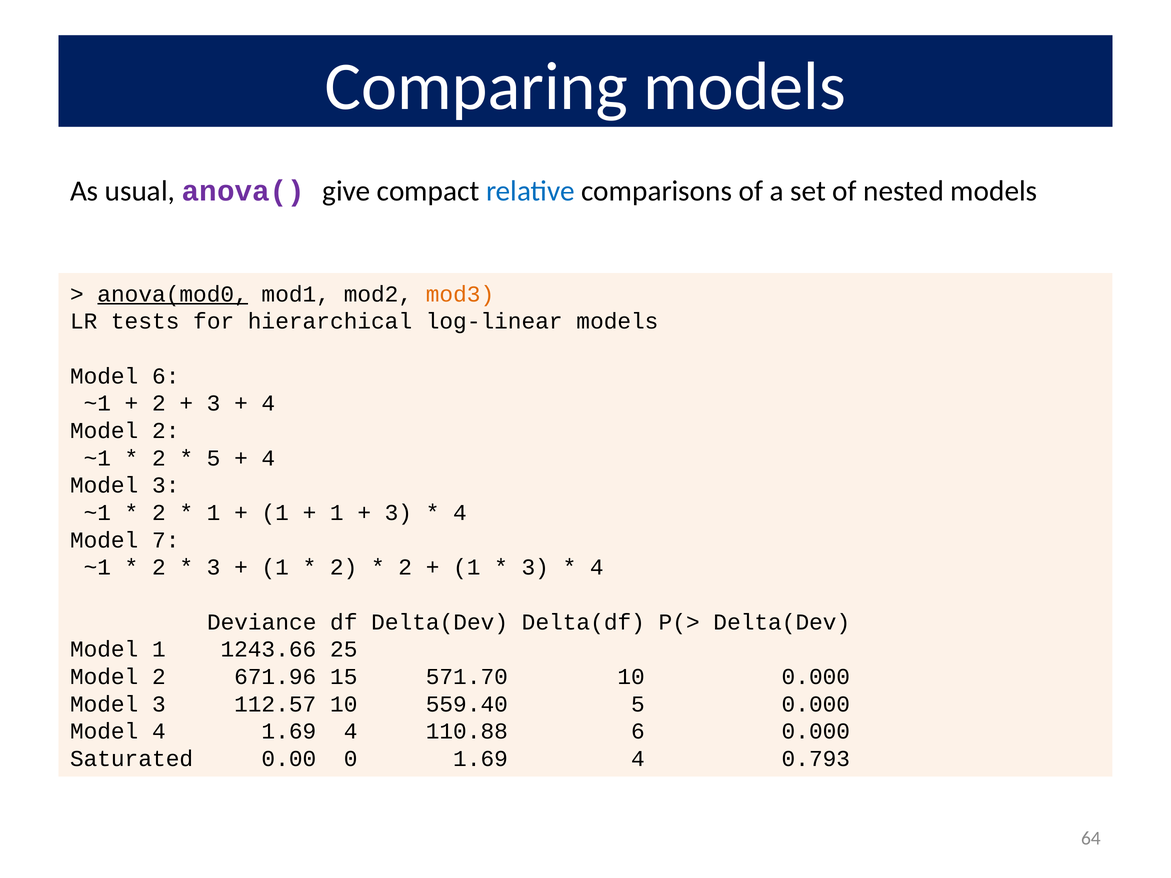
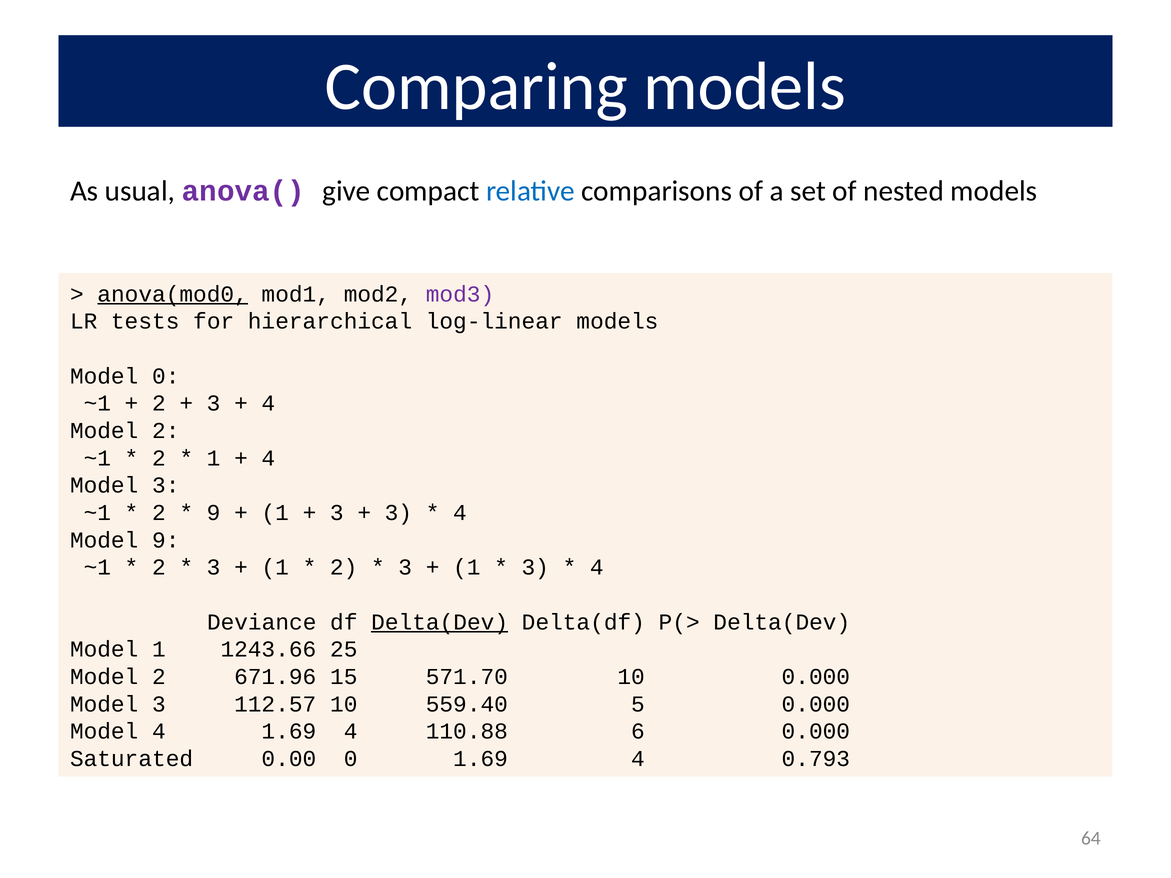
mod3 colour: orange -> purple
Model 6: 6 -> 0
5 at (214, 458): 5 -> 1
1 at (214, 513): 1 -> 9
1 at (337, 513): 1 -> 3
Model 7: 7 -> 9
2 at (405, 568): 2 -> 3
Delta(Dev at (440, 622) underline: none -> present
